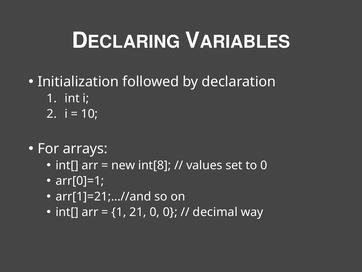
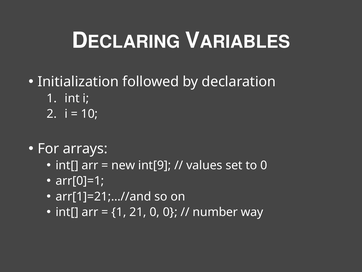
int[8: int[8 -> int[9
decimal: decimal -> number
